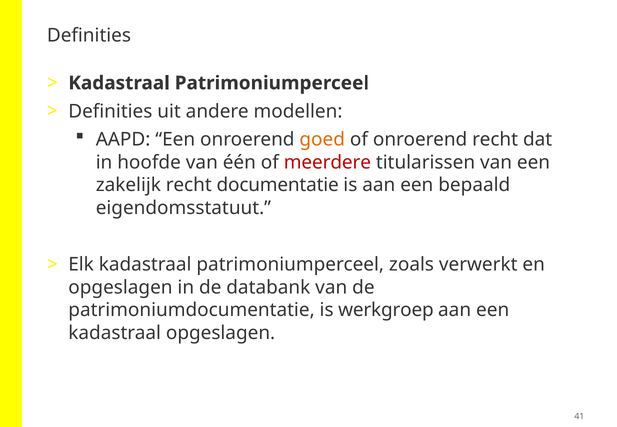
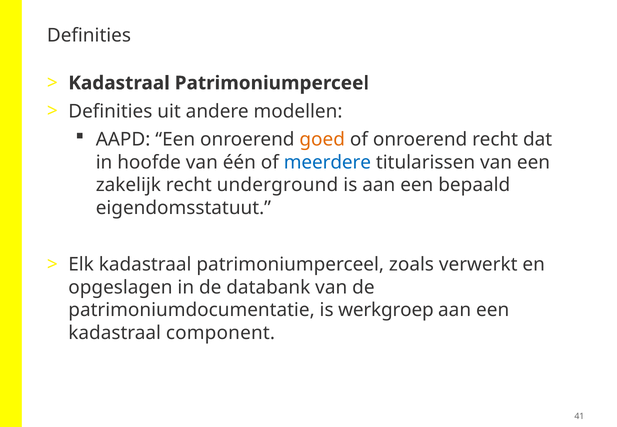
meerdere colour: red -> blue
documentatie: documentatie -> underground
kadastraal opgeslagen: opgeslagen -> component
